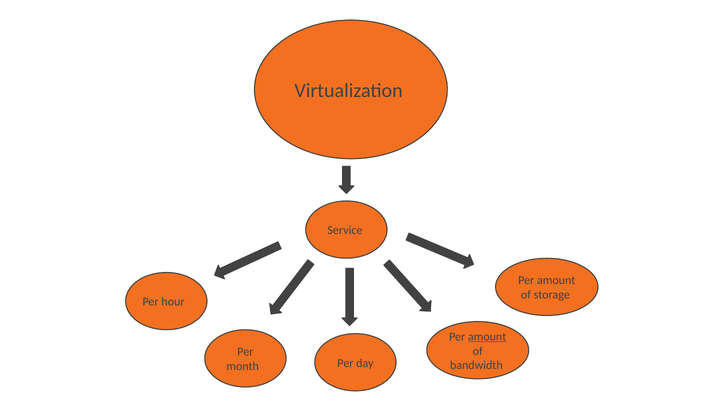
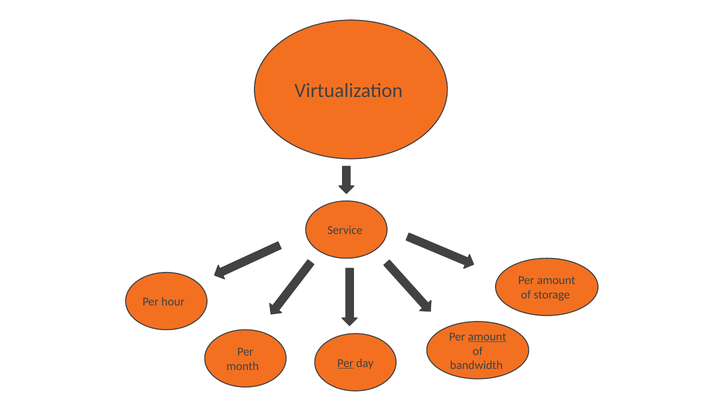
Per at (345, 363) underline: none -> present
